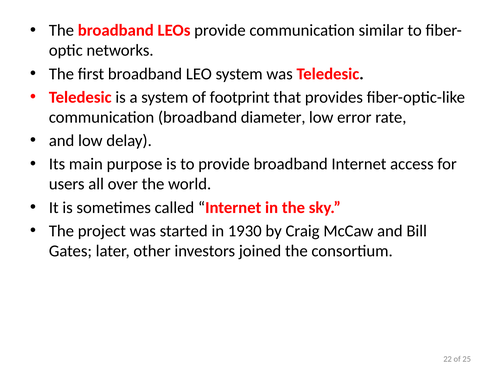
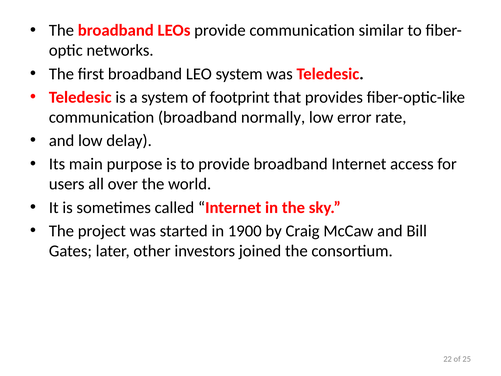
diameter: diameter -> normally
1930: 1930 -> 1900
